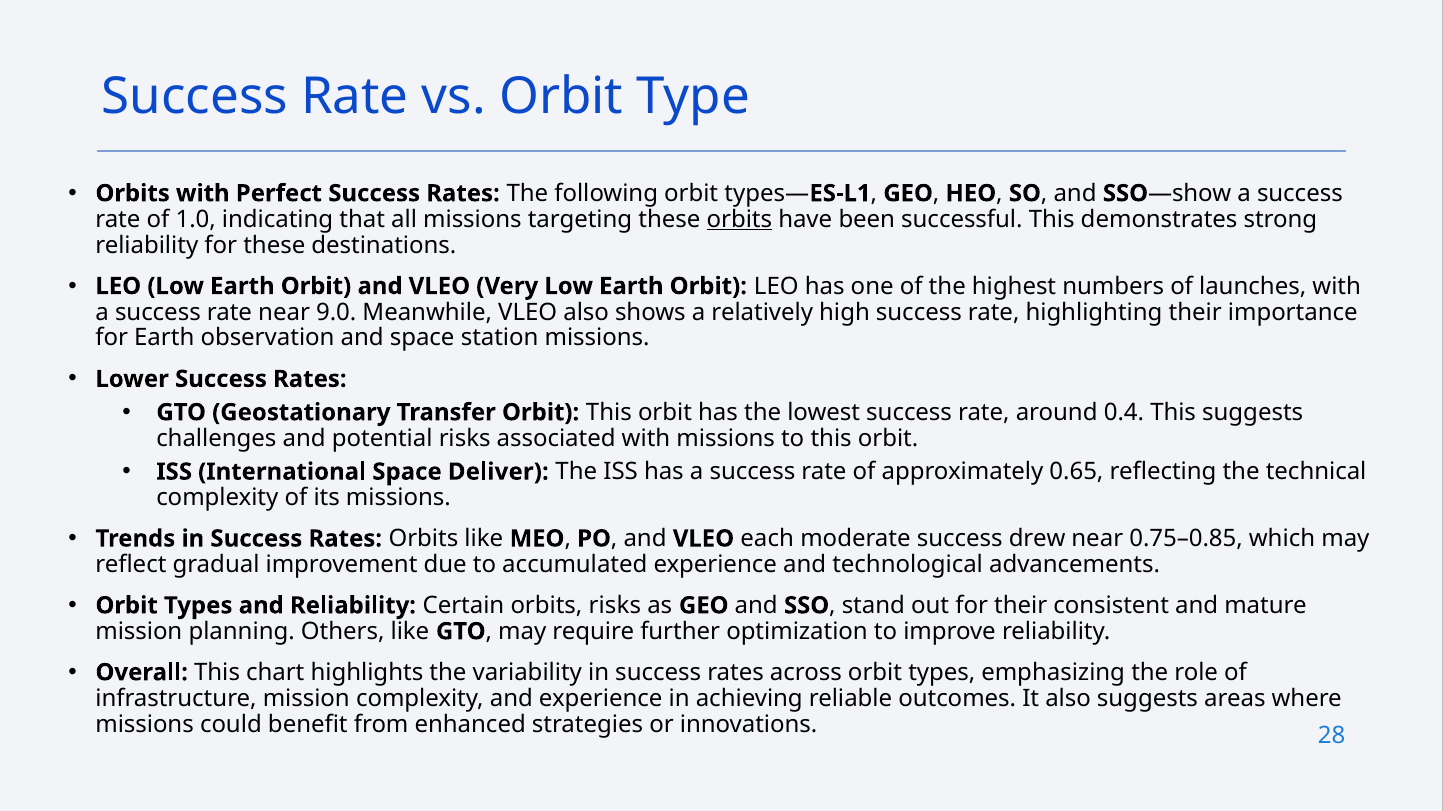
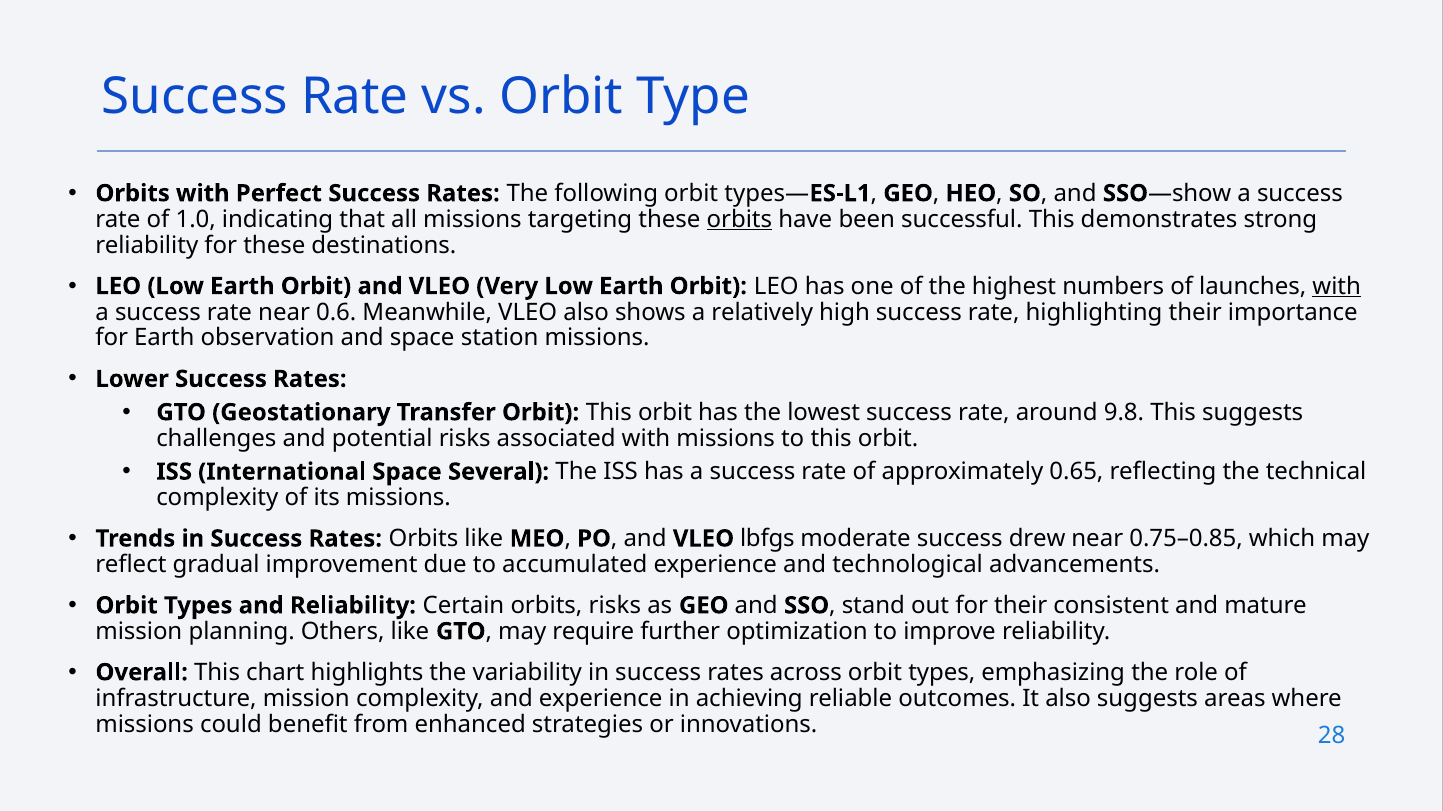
with at (1337, 286) underline: none -> present
9.0: 9.0 -> 0.6
0.4: 0.4 -> 9.8
Deliver: Deliver -> Several
each: each -> lbfgs
